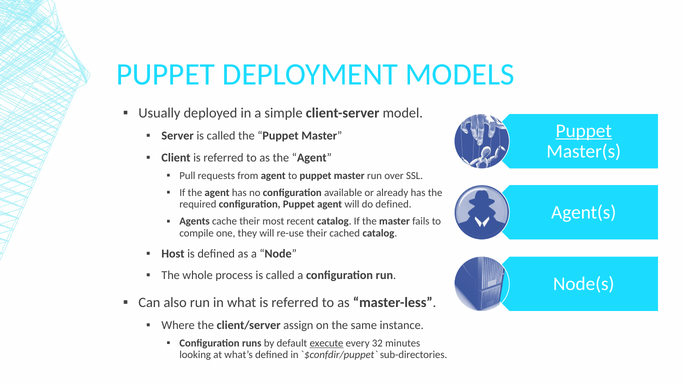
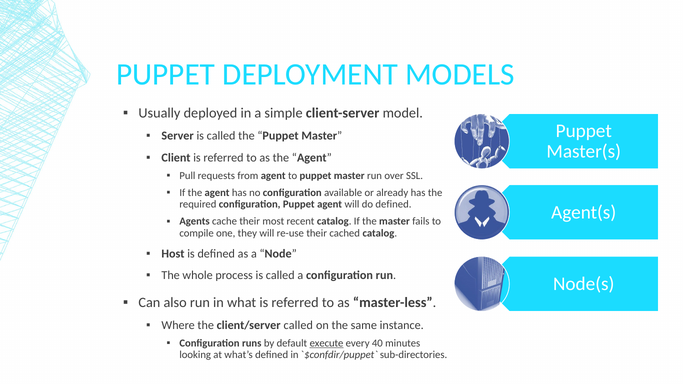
Puppet at (584, 131) underline: present -> none
client/server assign: assign -> called
32: 32 -> 40
